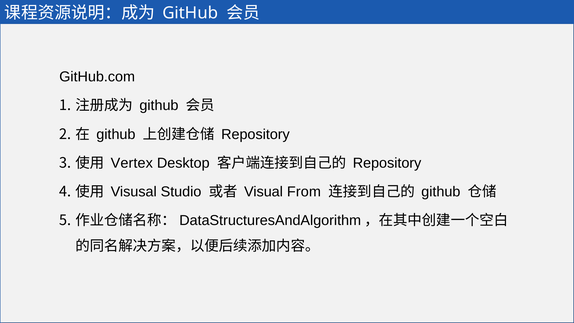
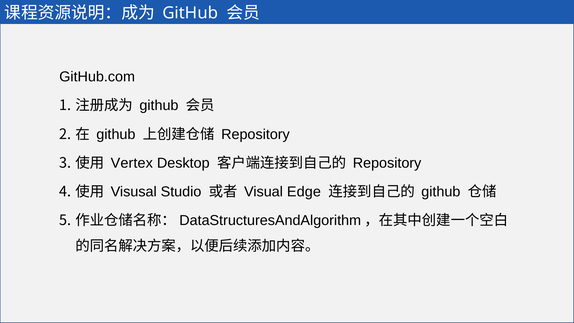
From: From -> Edge
